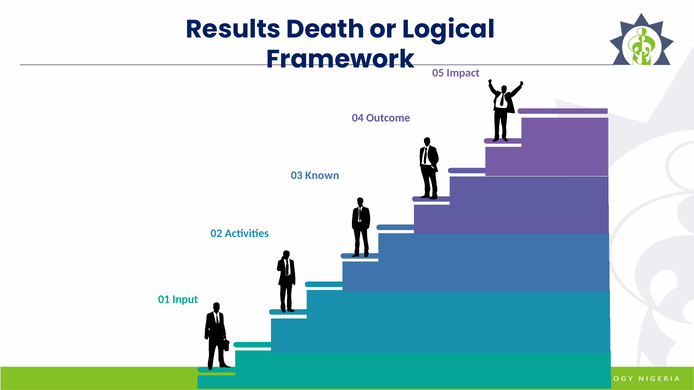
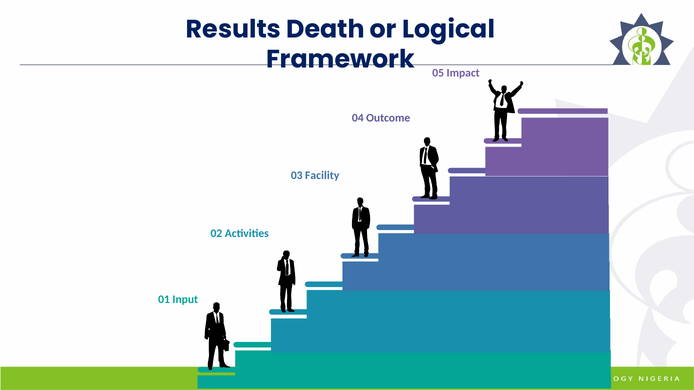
Known: Known -> Facility
